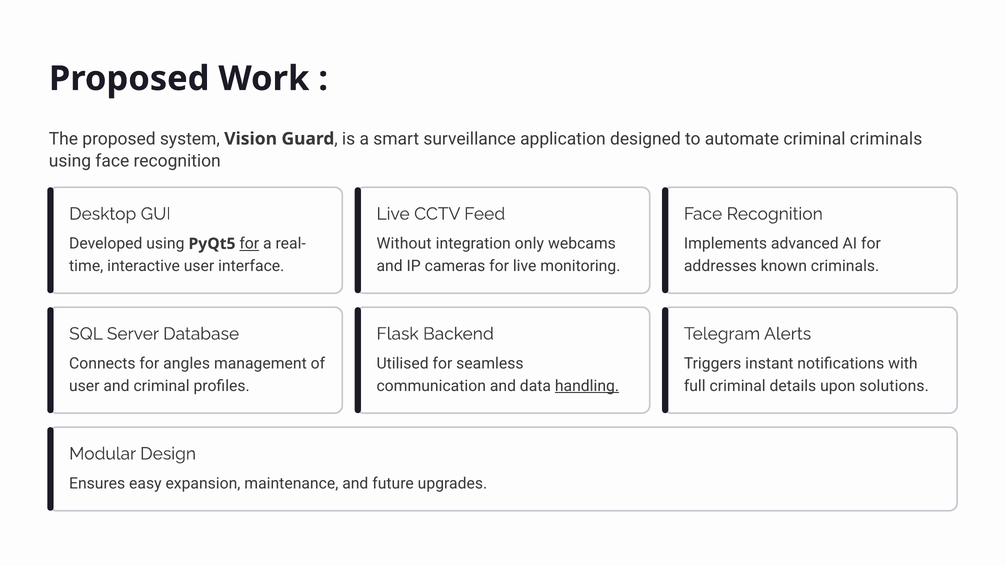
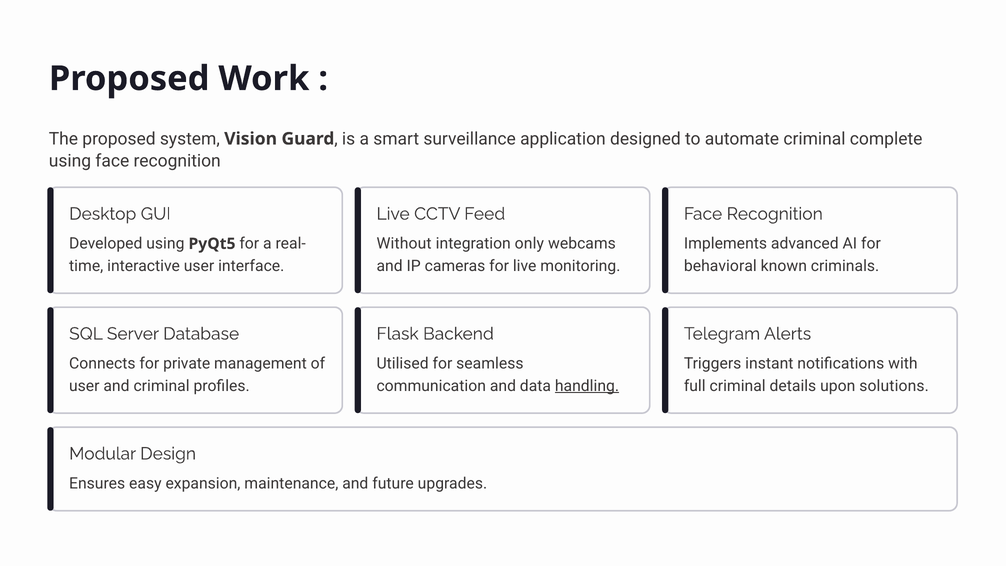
criminal criminals: criminals -> complete
for at (249, 244) underline: present -> none
addresses: addresses -> behavioral
angles: angles -> private
